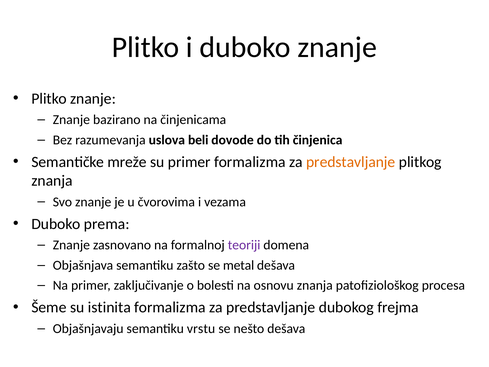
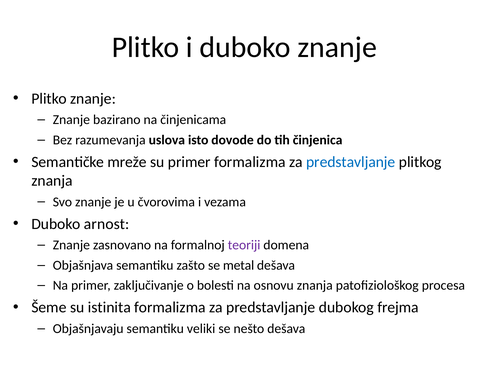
beli: beli -> isto
predstavljanje at (351, 162) colour: orange -> blue
prema: prema -> arnost
vrstu: vrstu -> veliki
